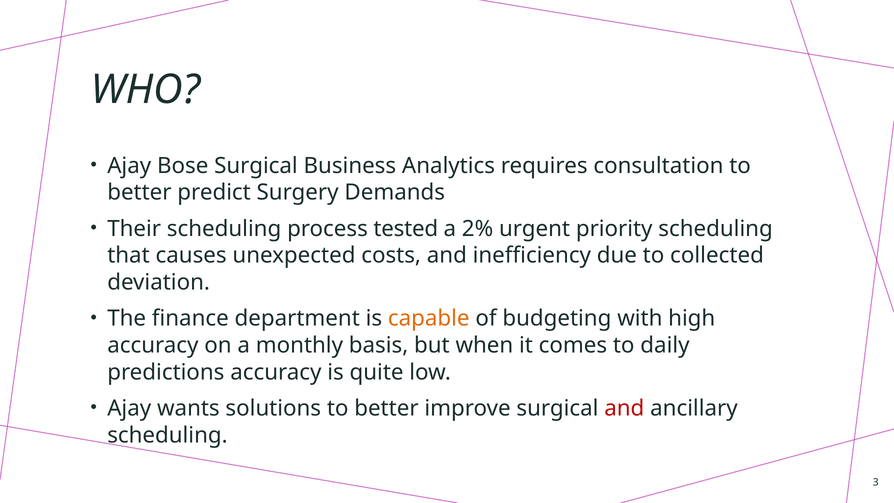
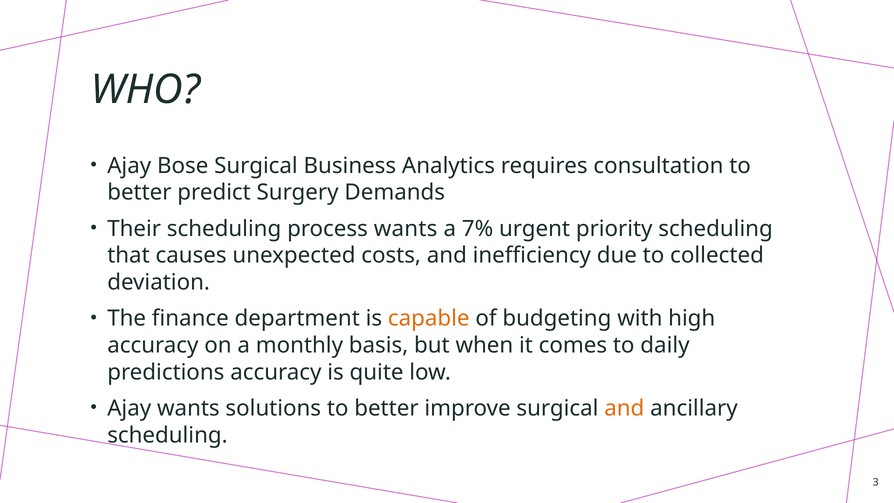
process tested: tested -> wants
2%: 2% -> 7%
and at (624, 408) colour: red -> orange
